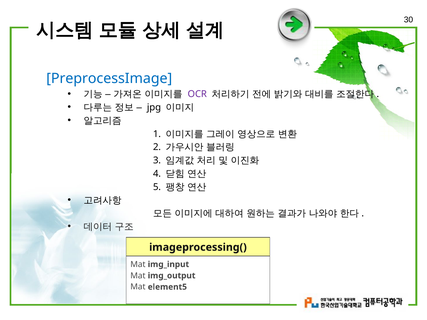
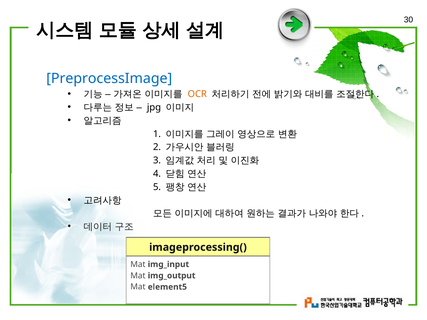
OCR colour: purple -> orange
